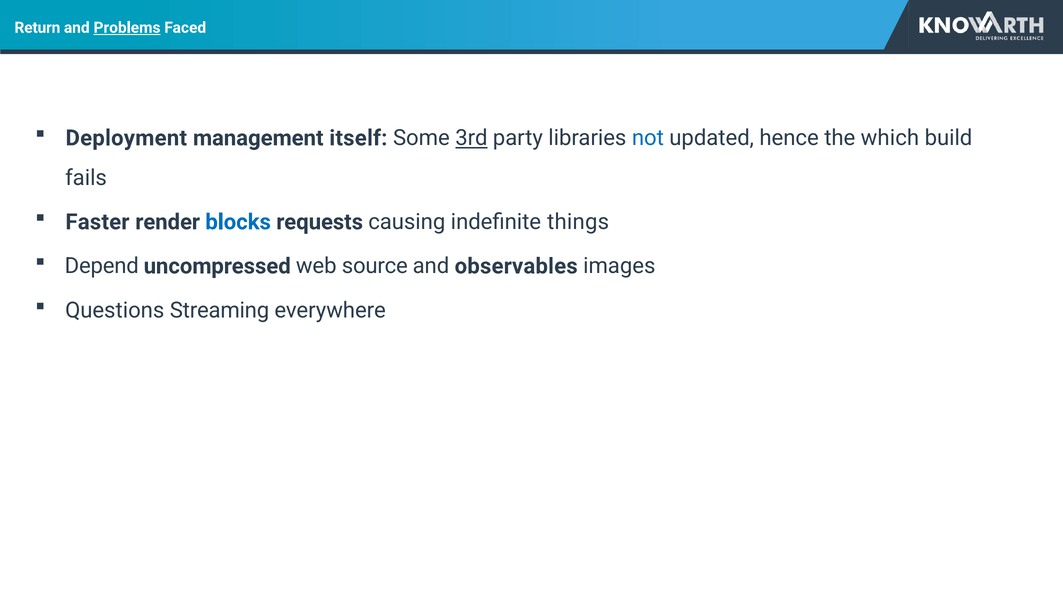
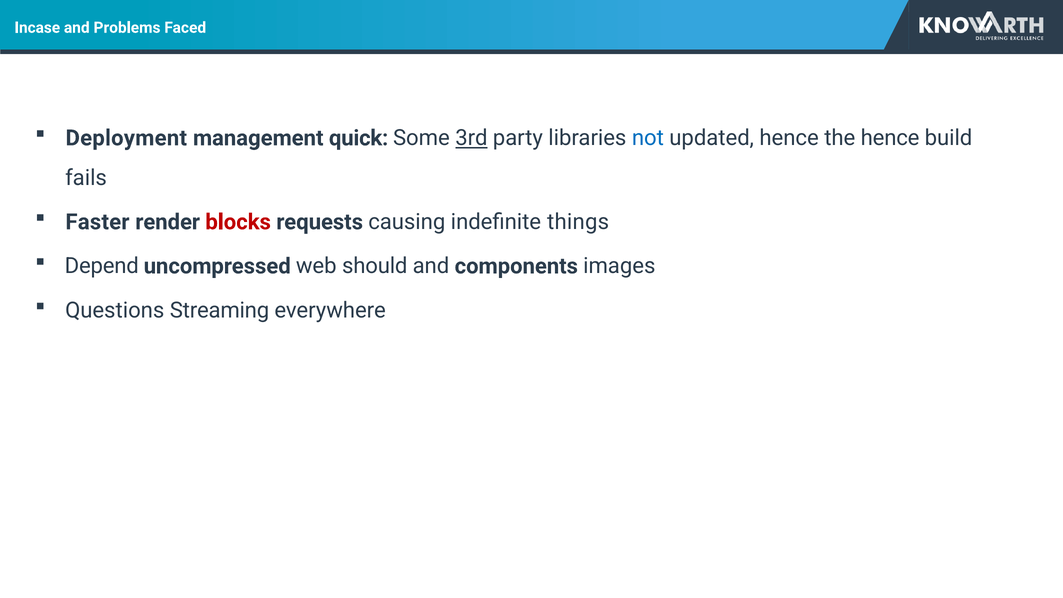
Return: Return -> Incase
Problems underline: present -> none
itself: itself -> quick
the which: which -> hence
blocks colour: blue -> red
source: source -> should
observables: observables -> components
